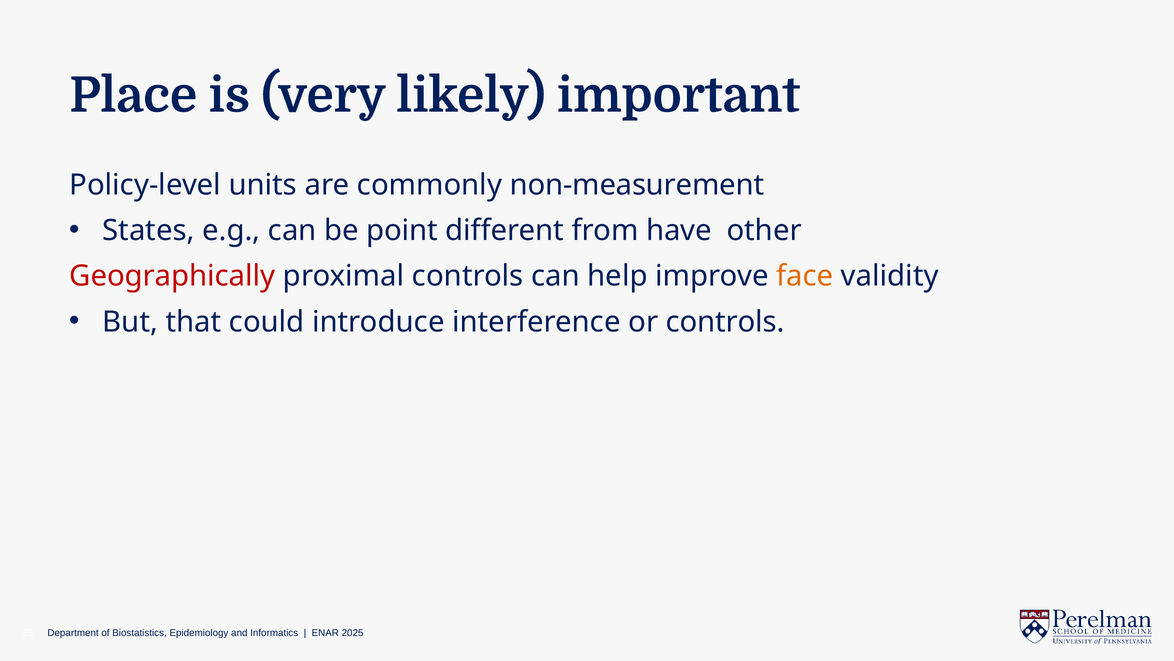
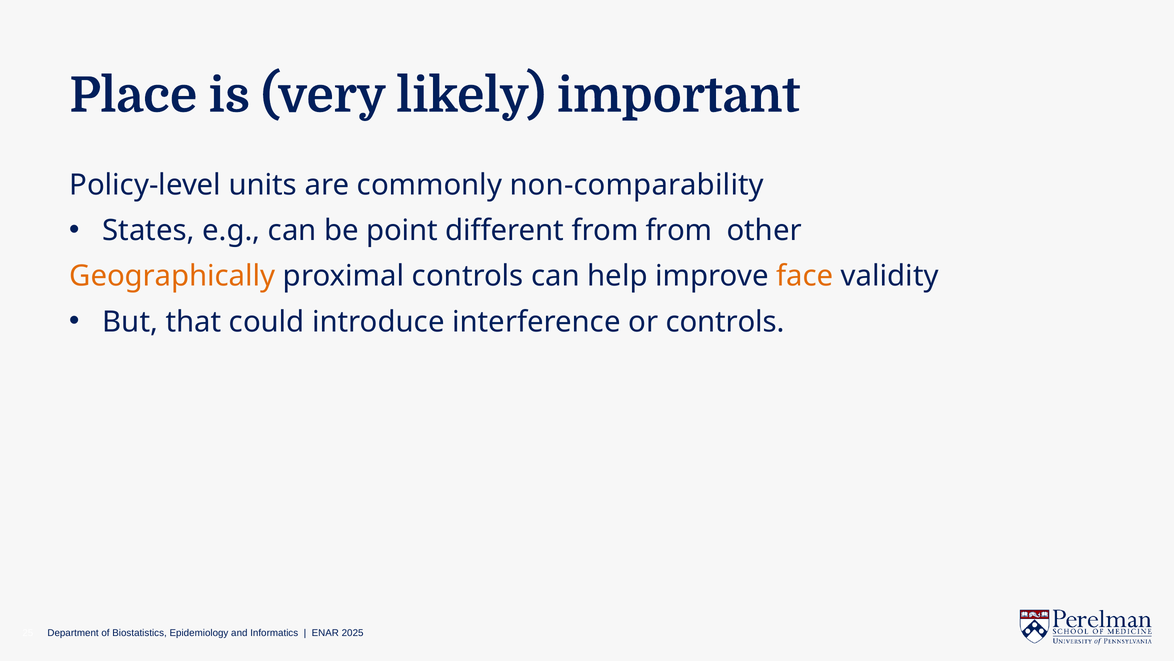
non-measurement: non-measurement -> non-comparability
from have: have -> from
Geographically colour: red -> orange
